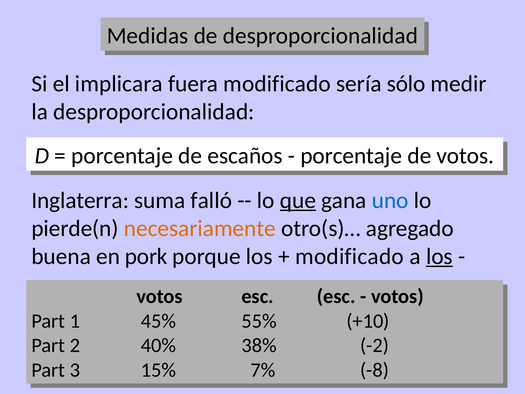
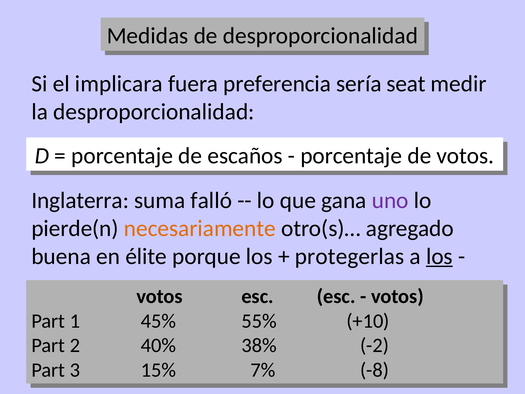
fuera modificado: modificado -> preferencia
sólo: sólo -> seat
que underline: present -> none
uno colour: blue -> purple
pork: pork -> élite
modificado at (349, 256): modificado -> protegerlas
